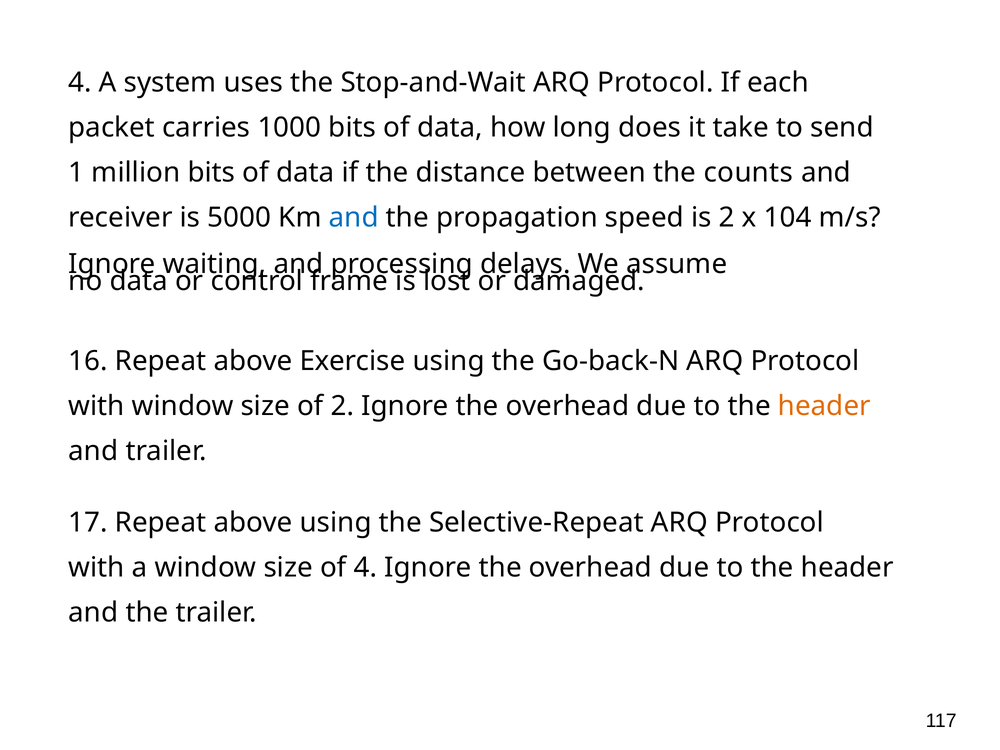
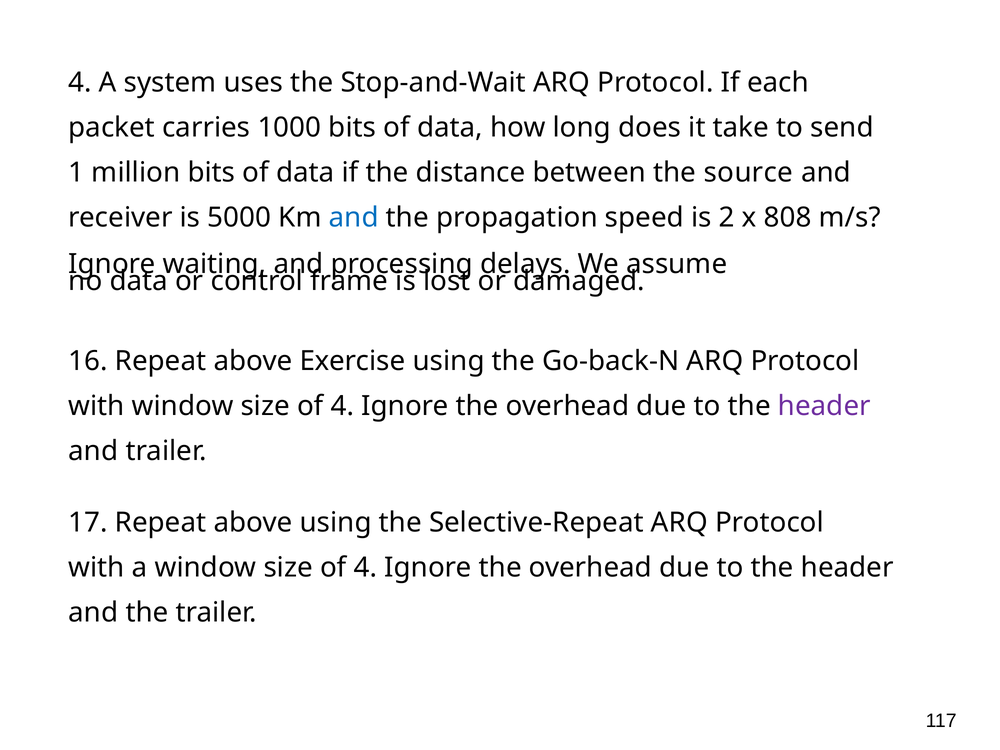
counts: counts -> source
104: 104 -> 808
2 at (342, 406): 2 -> 4
header at (824, 406) colour: orange -> purple
